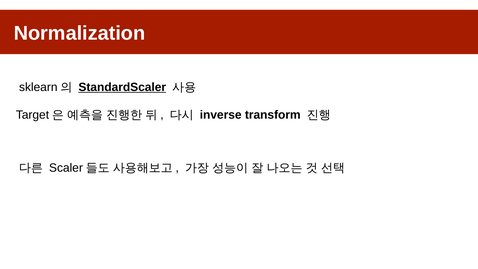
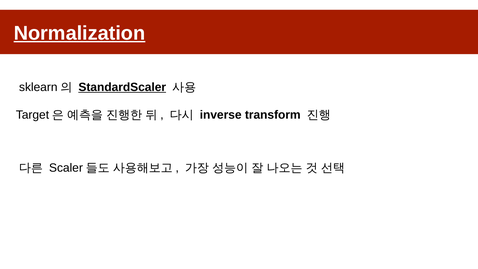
Normalization underline: none -> present
